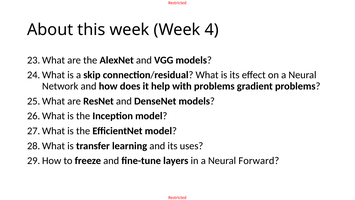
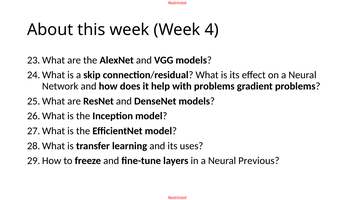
Forward: Forward -> Previous
